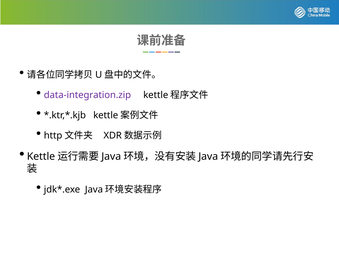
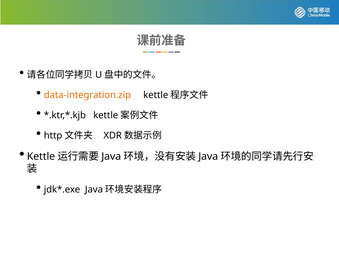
data-integration.zip colour: purple -> orange
